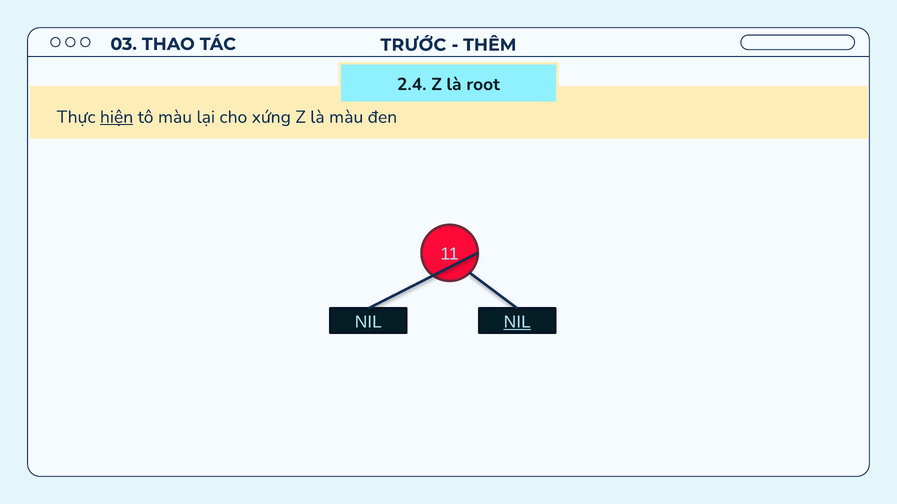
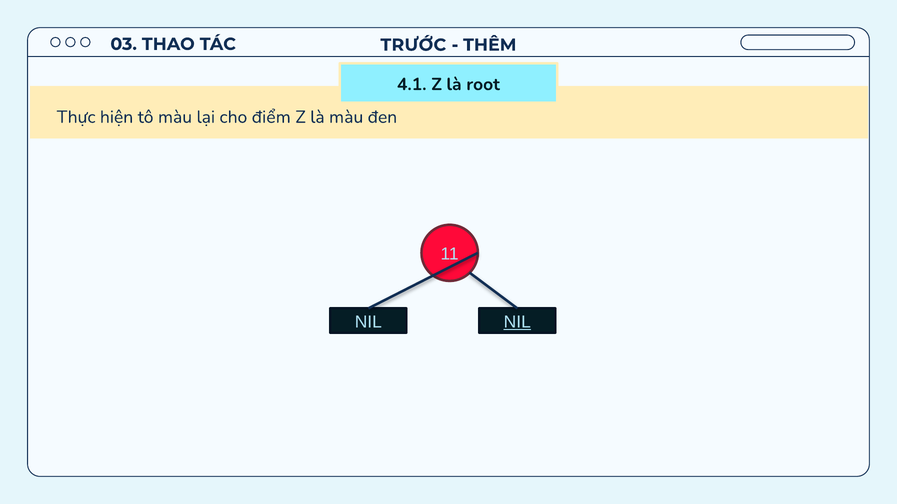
2.4: 2.4 -> 4.1
hiện underline: present -> none
xứng: xứng -> điểm
